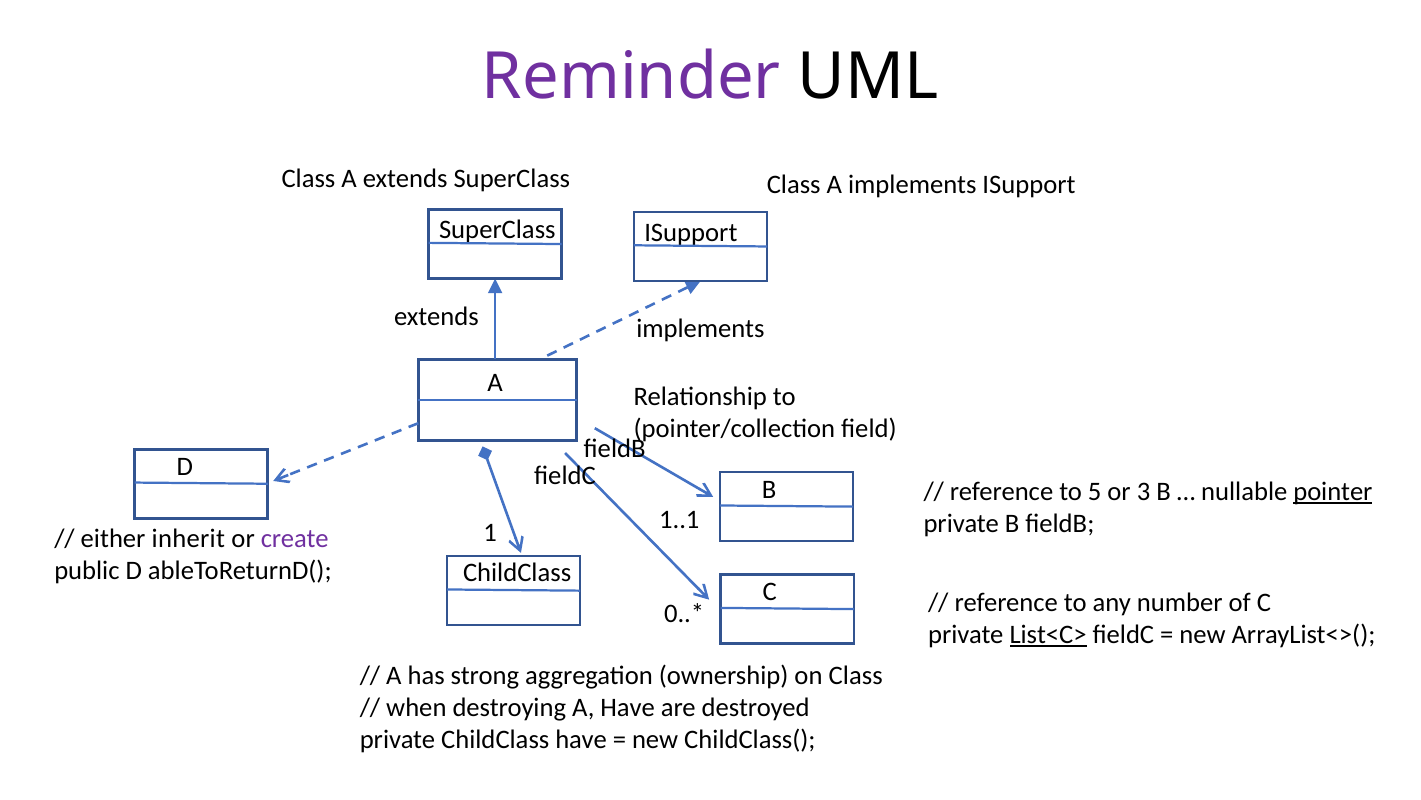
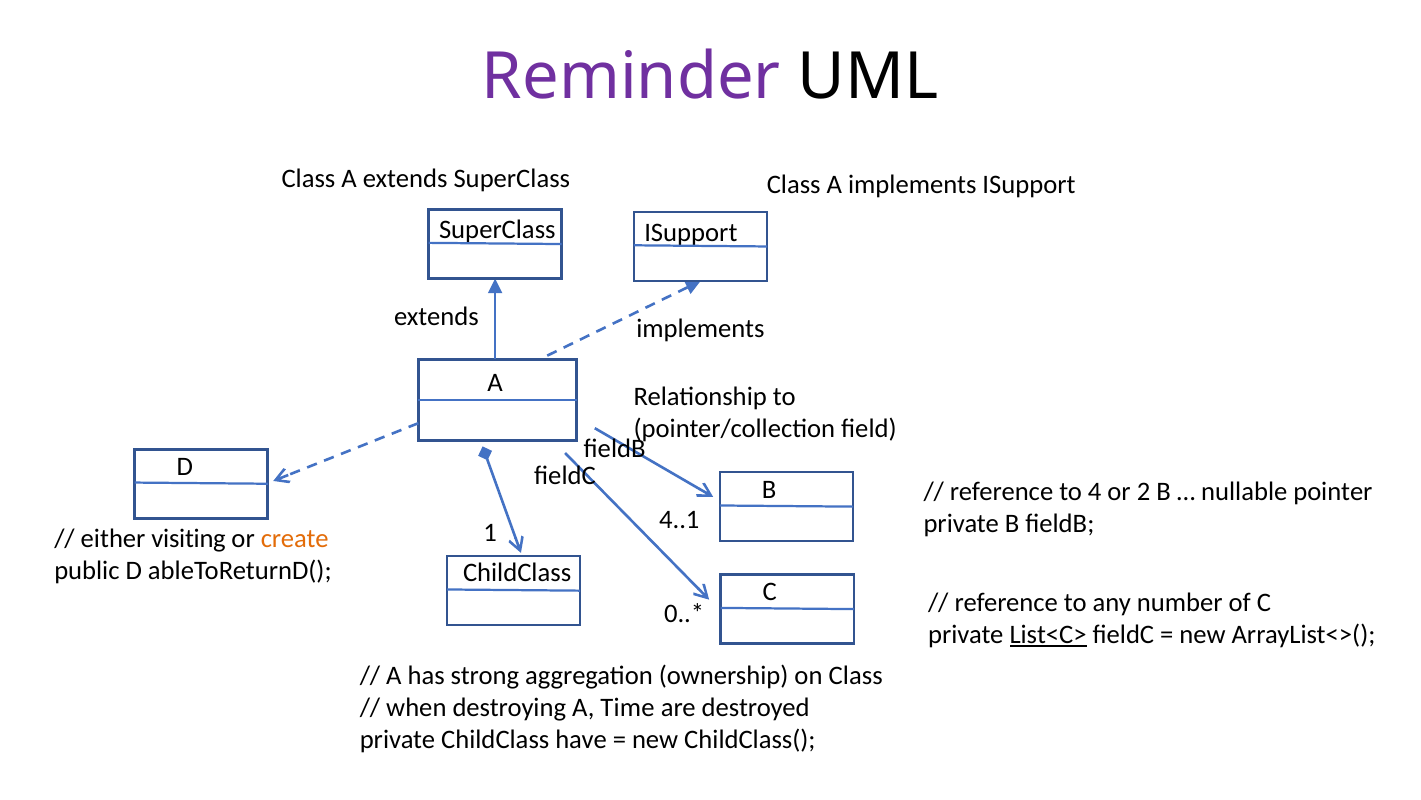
5: 5 -> 4
3: 3 -> 2
pointer underline: present -> none
1..1: 1..1 -> 4..1
inherit: inherit -> visiting
create colour: purple -> orange
A Have: Have -> Time
